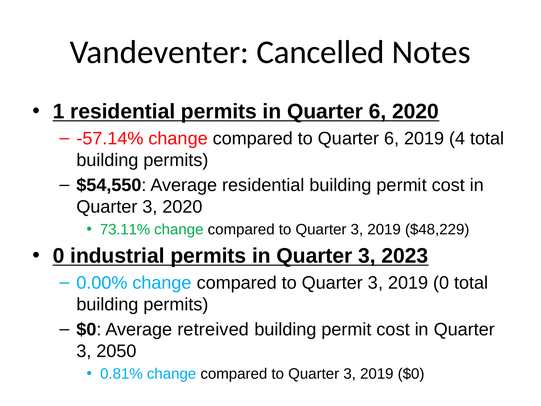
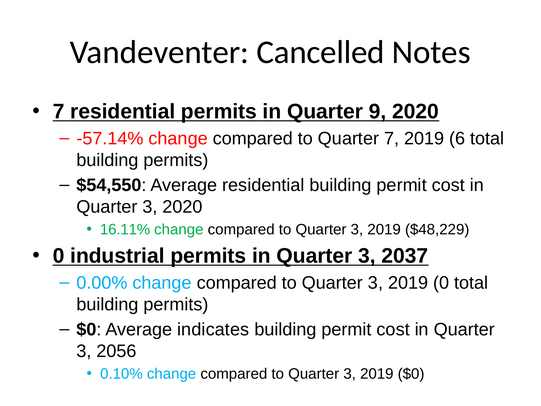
1 at (59, 111): 1 -> 7
in Quarter 6: 6 -> 9
to Quarter 6: 6 -> 7
4: 4 -> 6
73.11%: 73.11% -> 16.11%
2023: 2023 -> 2037
retreived: retreived -> indicates
2050: 2050 -> 2056
0.81%: 0.81% -> 0.10%
